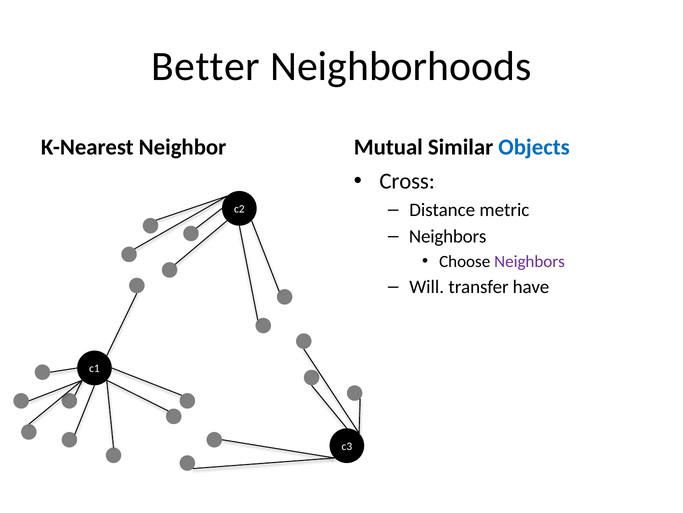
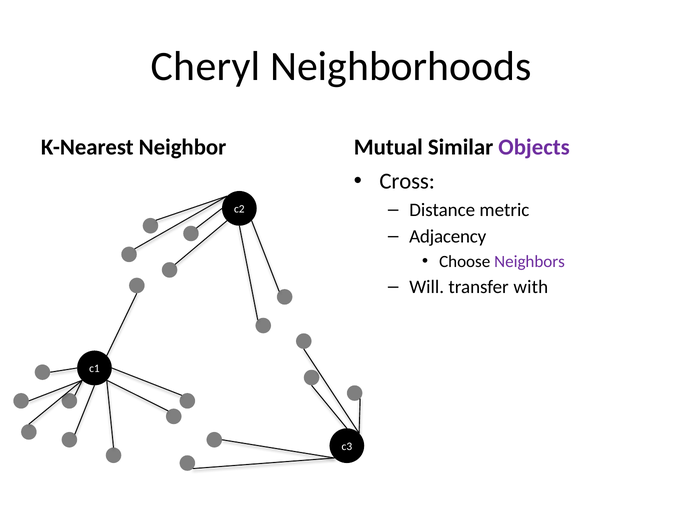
Better: Better -> Cheryl
Objects colour: blue -> purple
Neighbors at (448, 236): Neighbors -> Adjacency
have: have -> with
